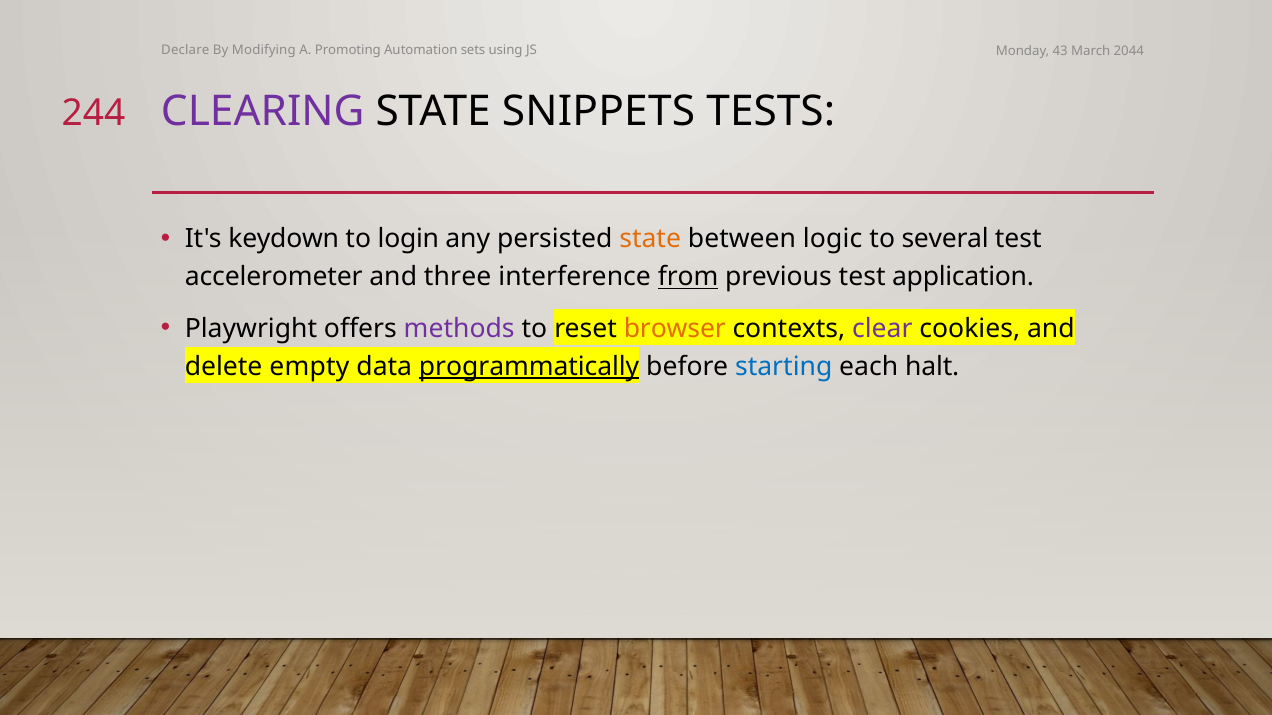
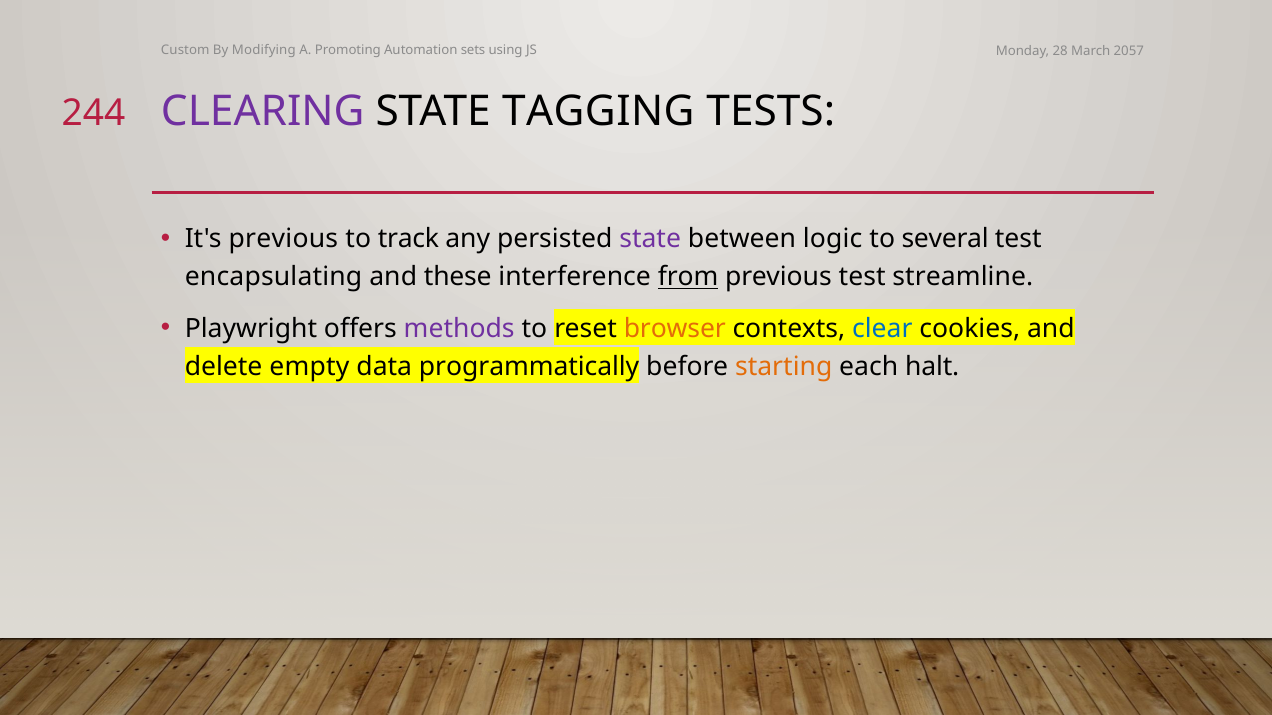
Declare: Declare -> Custom
43: 43 -> 28
2044: 2044 -> 2057
SNIPPETS: SNIPPETS -> TAGGING
It's keydown: keydown -> previous
login: login -> track
state at (650, 239) colour: orange -> purple
accelerometer: accelerometer -> encapsulating
three: three -> these
application: application -> streamline
clear colour: purple -> blue
programmatically underline: present -> none
starting colour: blue -> orange
